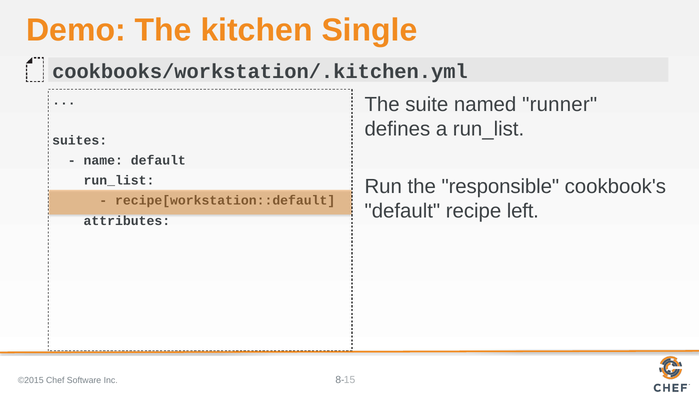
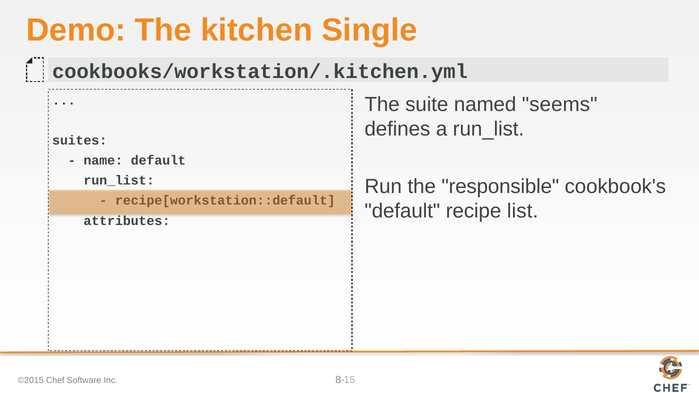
runner: runner -> seems
left: left -> list
